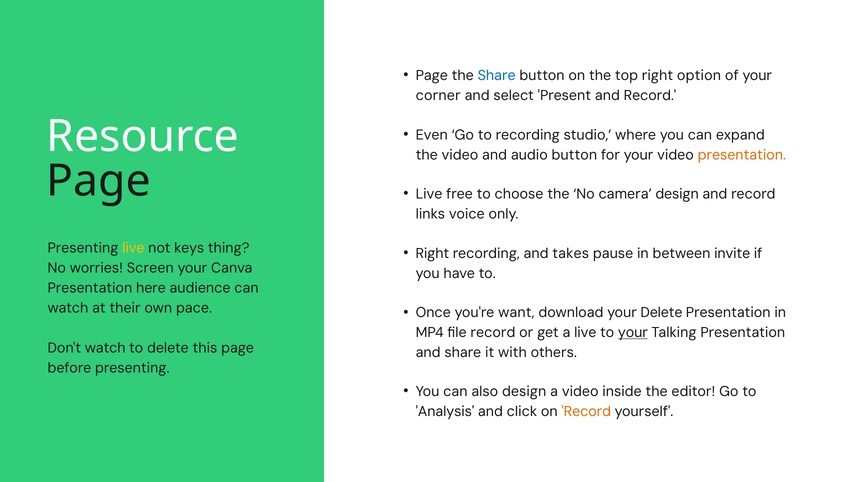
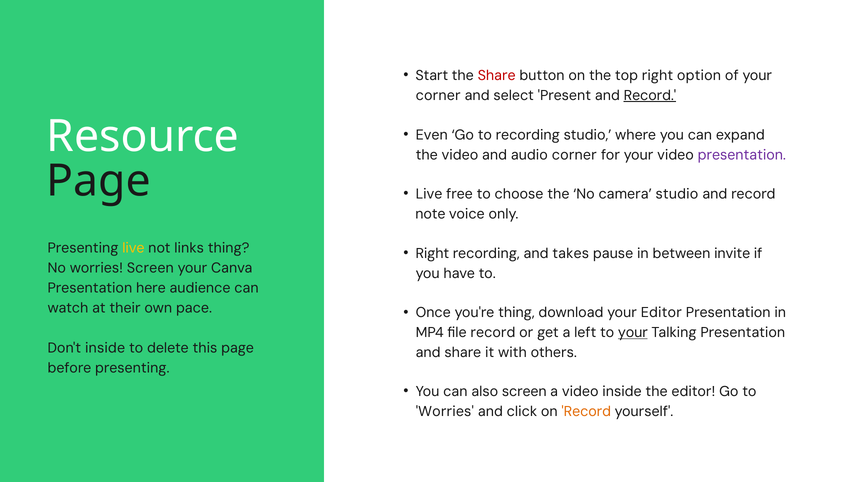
Page at (432, 75): Page -> Start
Share at (497, 75) colour: blue -> red
Record at (650, 95) underline: none -> present
audio button: button -> corner
presentation at (742, 155) colour: orange -> purple
camera design: design -> studio
links: links -> note
keys: keys -> links
you're want: want -> thing
your Delete: Delete -> Editor
a live: live -> left
Don't watch: watch -> inside
also design: design -> screen
Analysis at (445, 411): Analysis -> Worries
